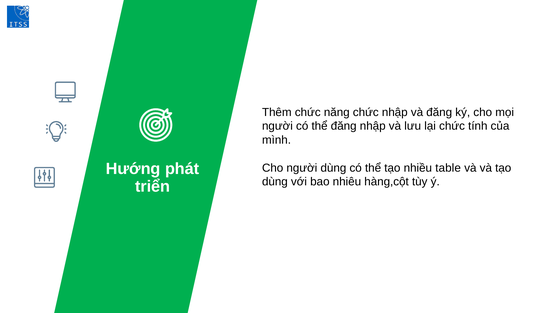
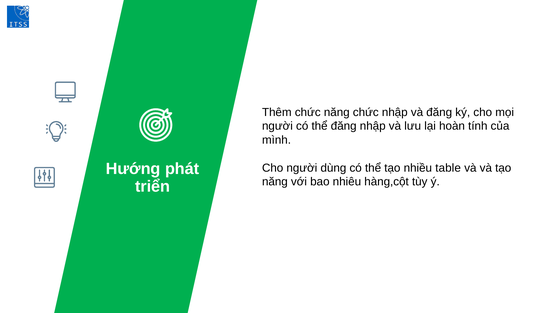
lại chức: chức -> hoàn
dùng at (275, 182): dùng -> năng
